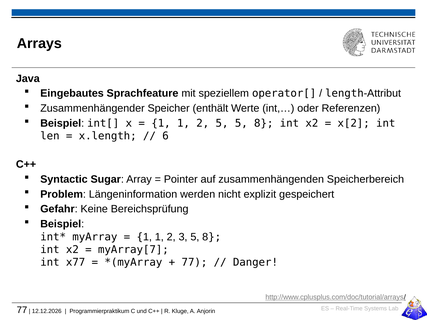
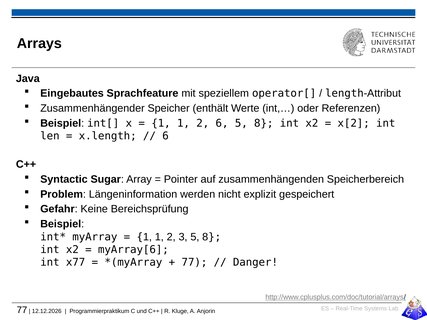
2 5: 5 -> 6
myArray[7: myArray[7 -> myArray[6
